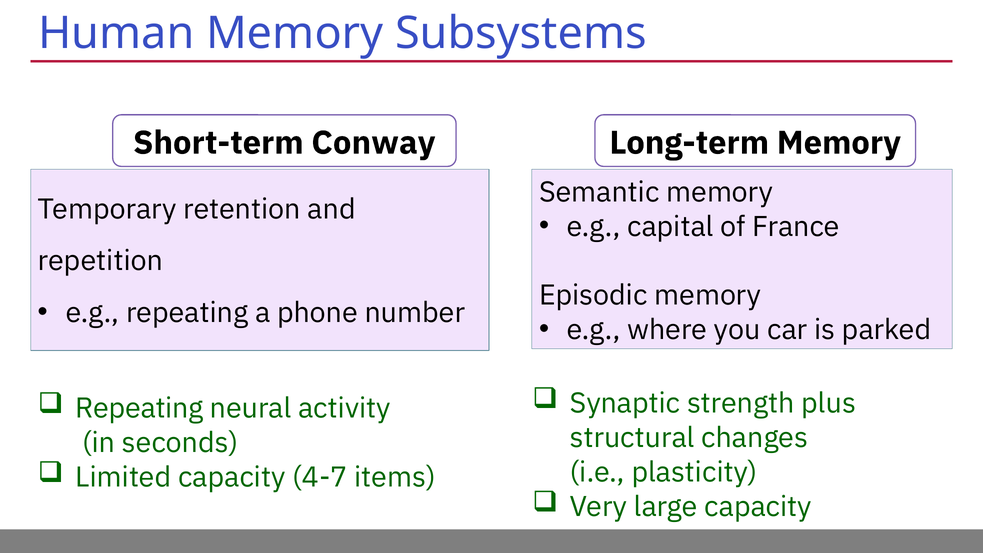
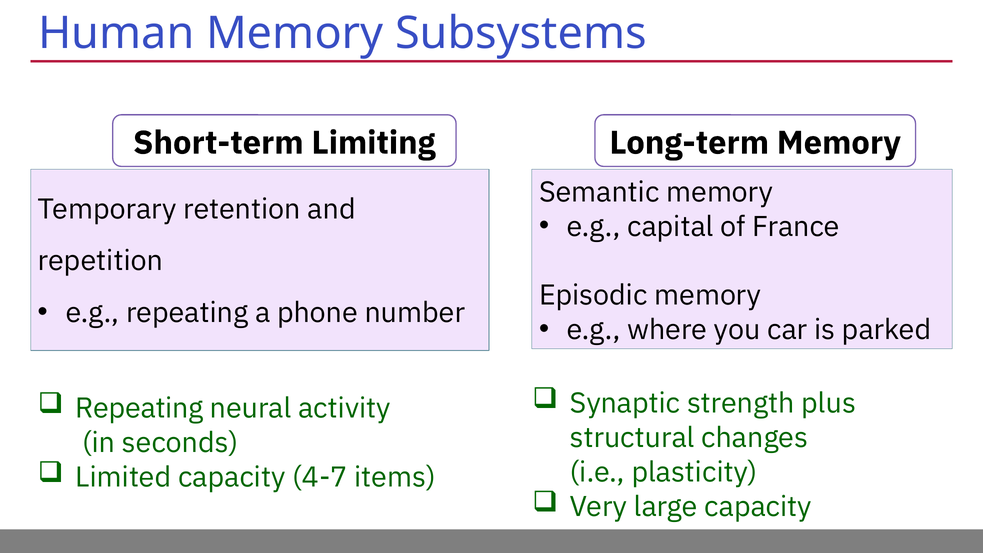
Conway: Conway -> Limiting
